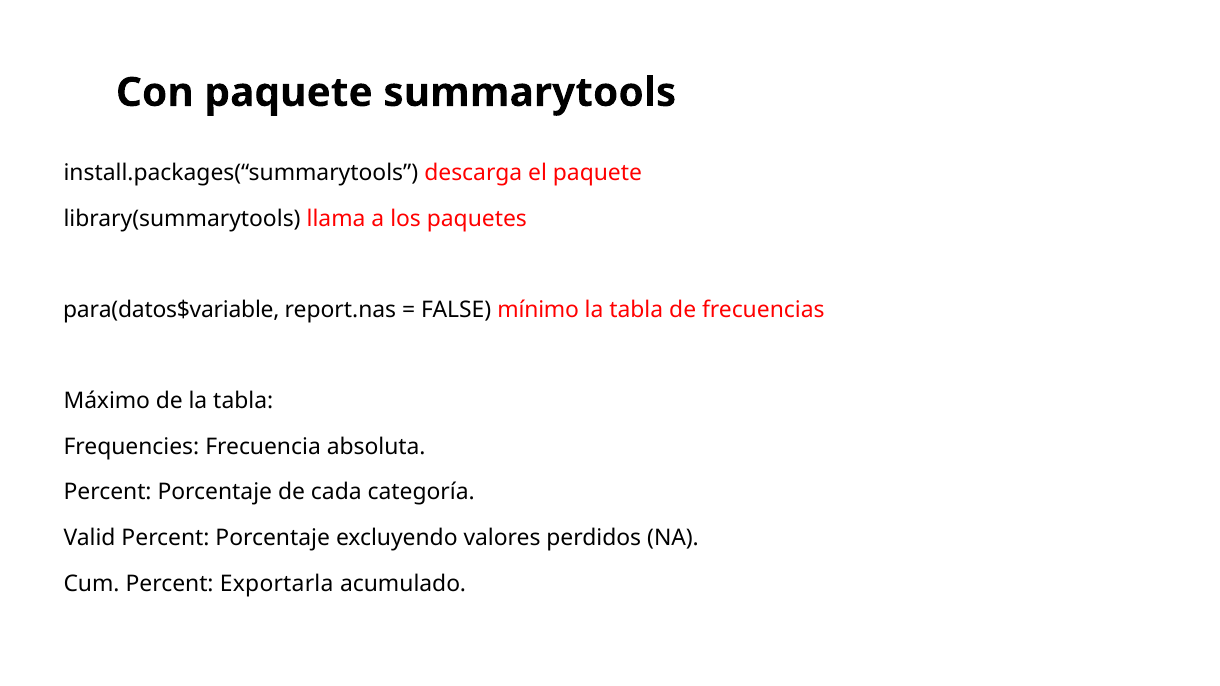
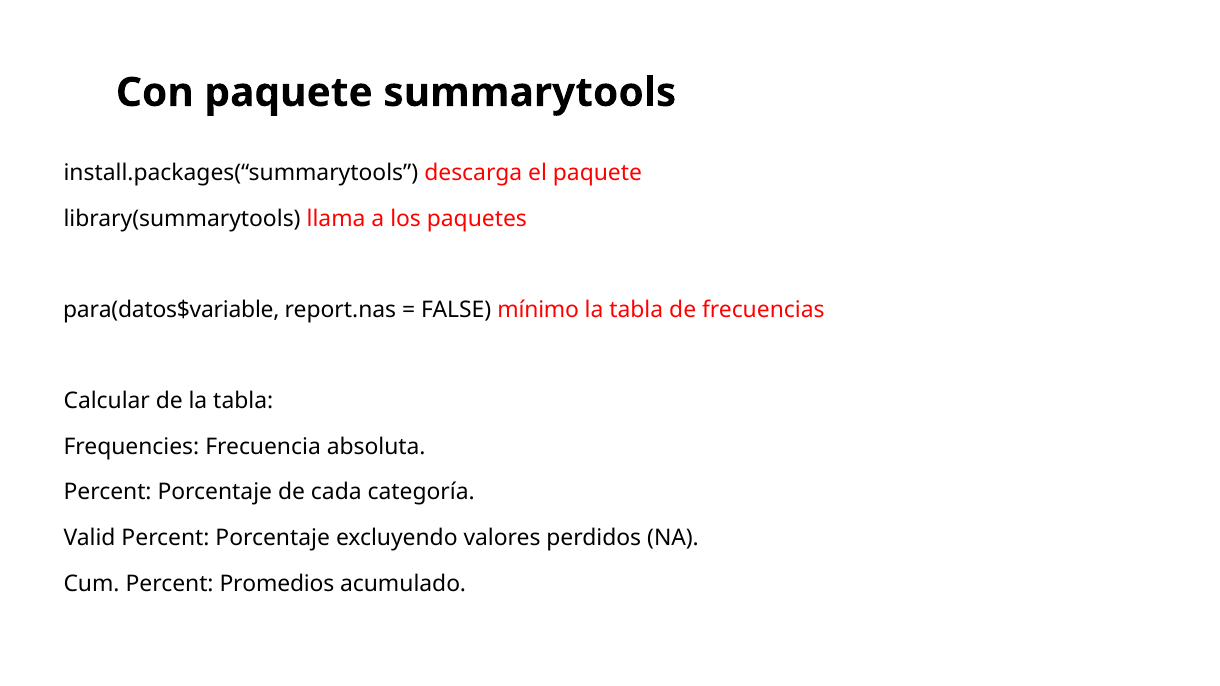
Máximo: Máximo -> Calcular
Exportarla: Exportarla -> Promedios
